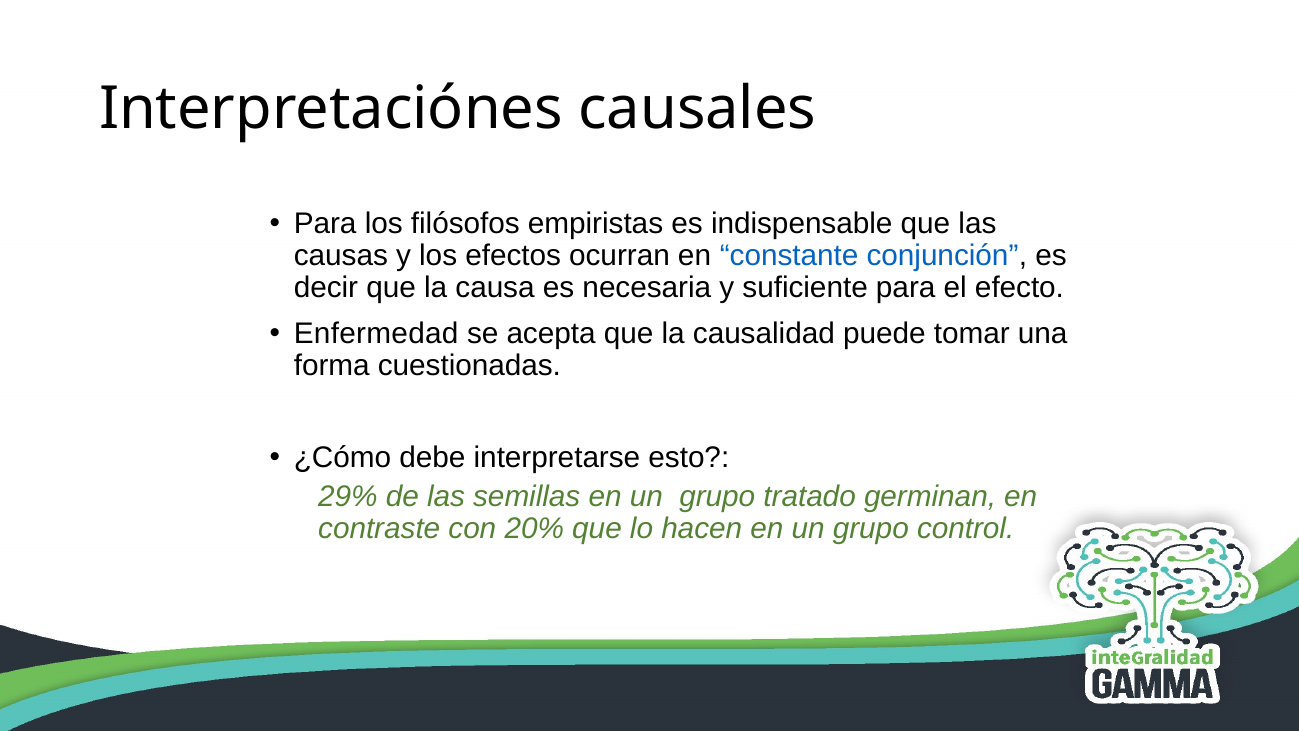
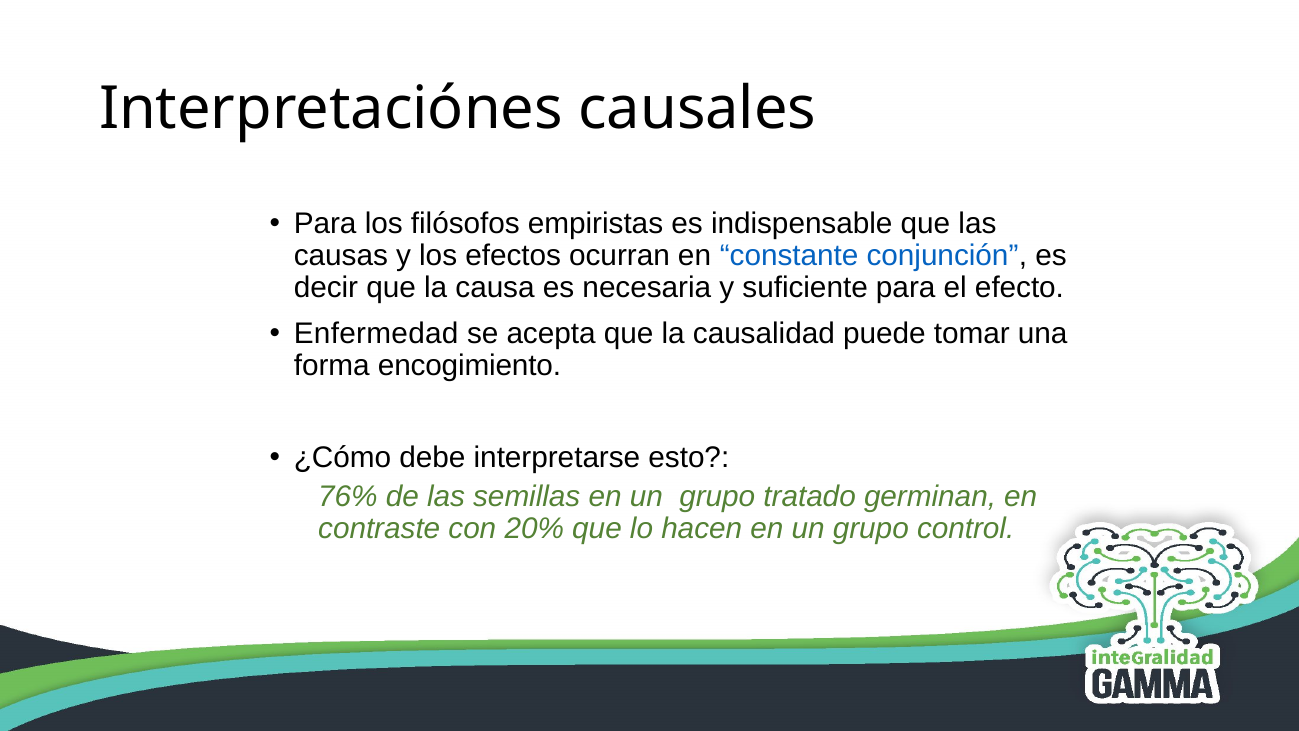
cuestionadas: cuestionadas -> encogimiento
29%: 29% -> 76%
